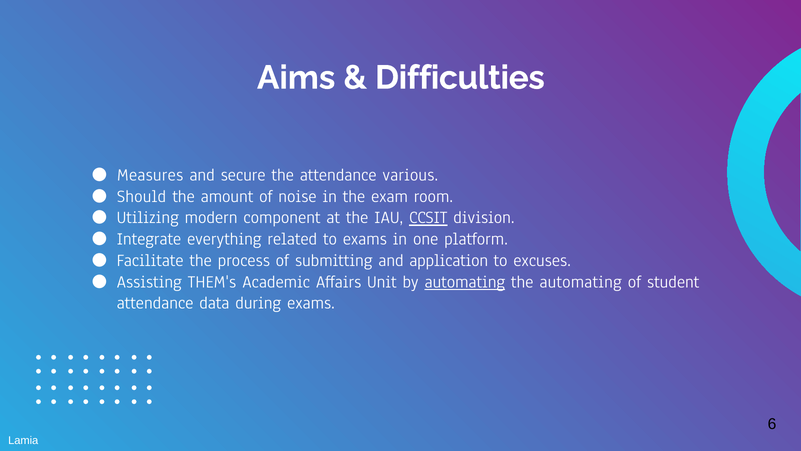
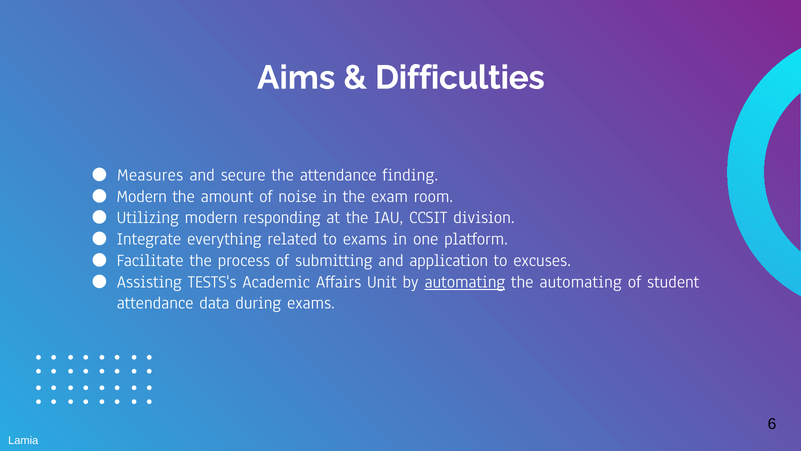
various: various -> finding
Should at (142, 196): Should -> Modern
component: component -> responding
CCSIT underline: present -> none
THEM's: THEM's -> TESTS's
